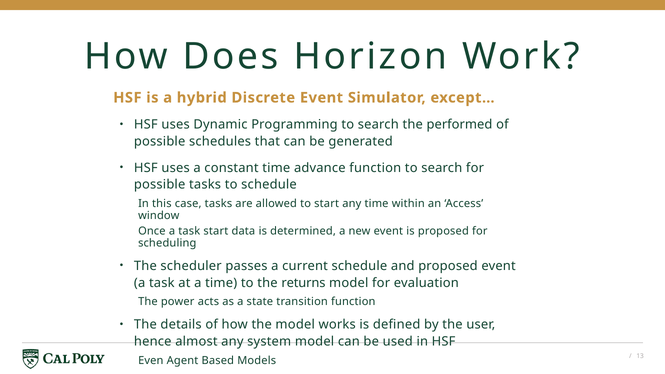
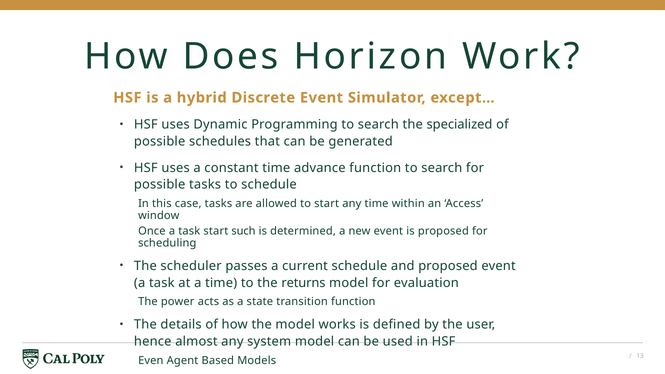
performed: performed -> specialized
data: data -> such
